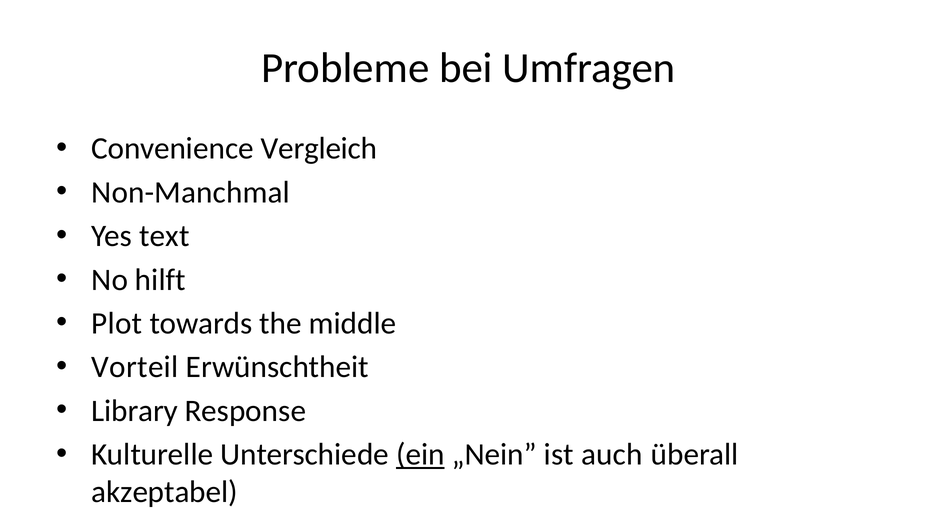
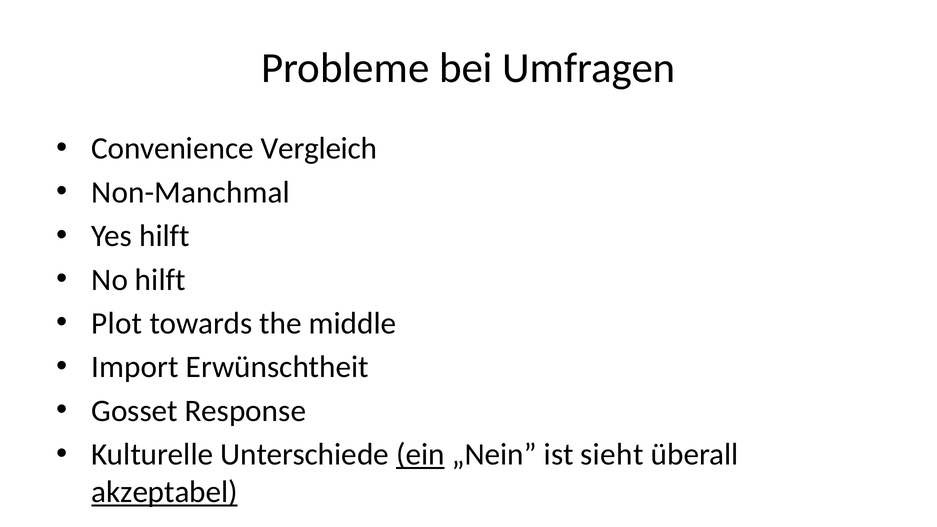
Yes text: text -> hilft
Vorteil: Vorteil -> Import
Library: Library -> Gosset
auch: auch -> sieht
akzeptabel underline: none -> present
